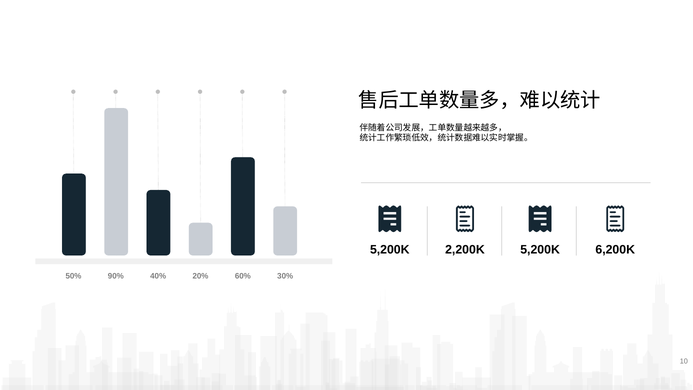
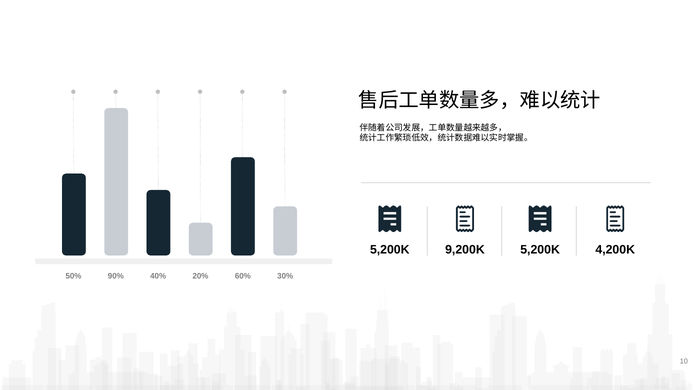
2,200K: 2,200K -> 9,200K
6,200K: 6,200K -> 4,200K
